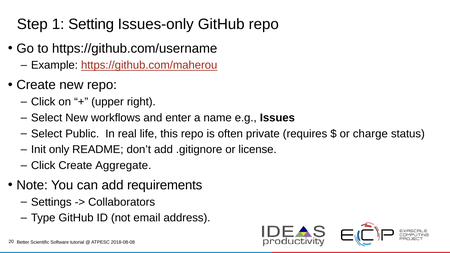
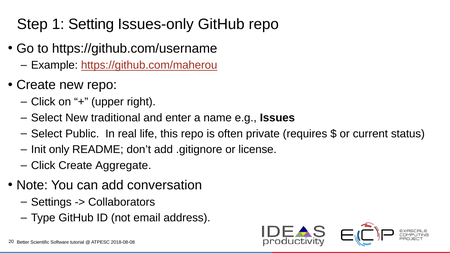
workflows: workflows -> traditional
charge: charge -> current
requirements: requirements -> conversation
